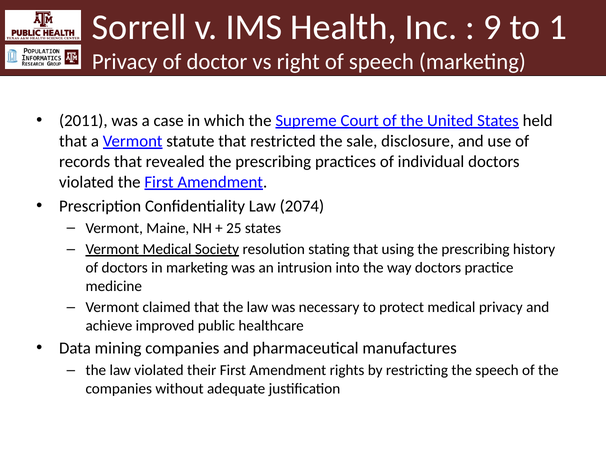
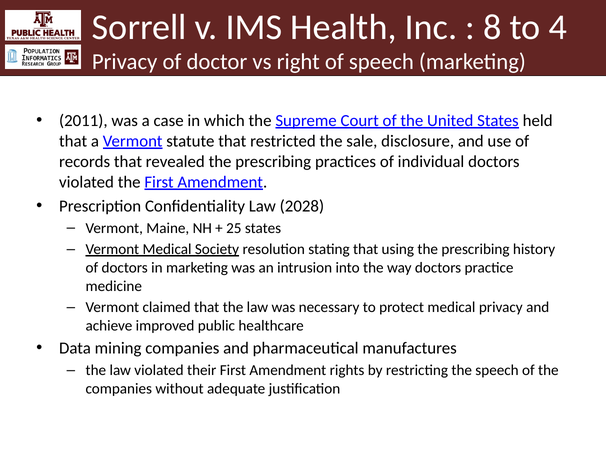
9: 9 -> 8
1: 1 -> 4
2074: 2074 -> 2028
